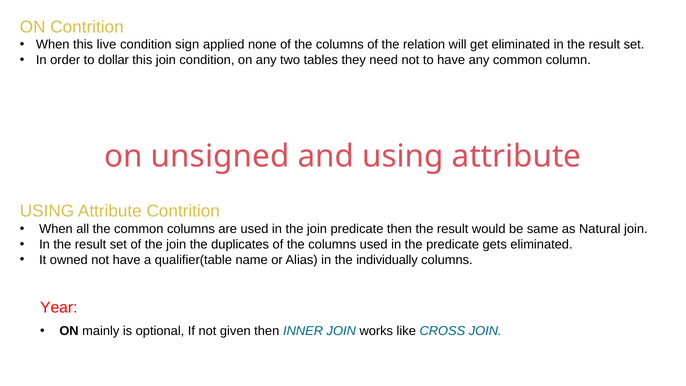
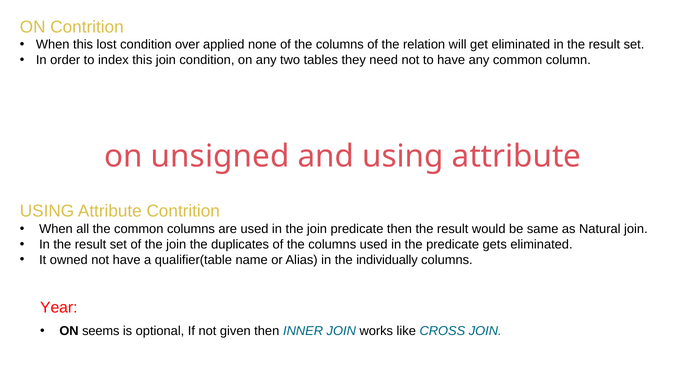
live: live -> lost
sign: sign -> over
dollar: dollar -> index
mainly: mainly -> seems
